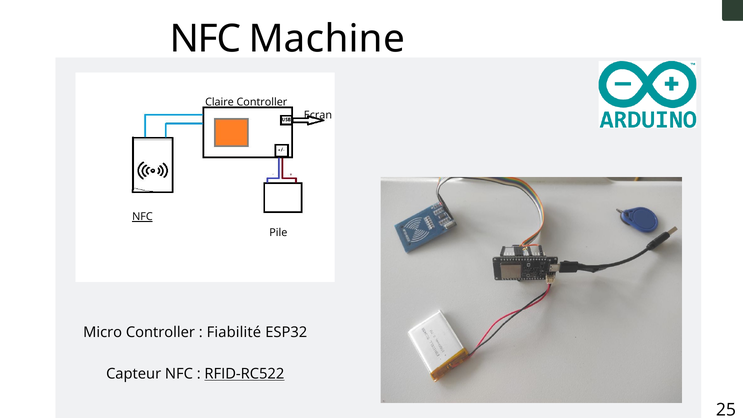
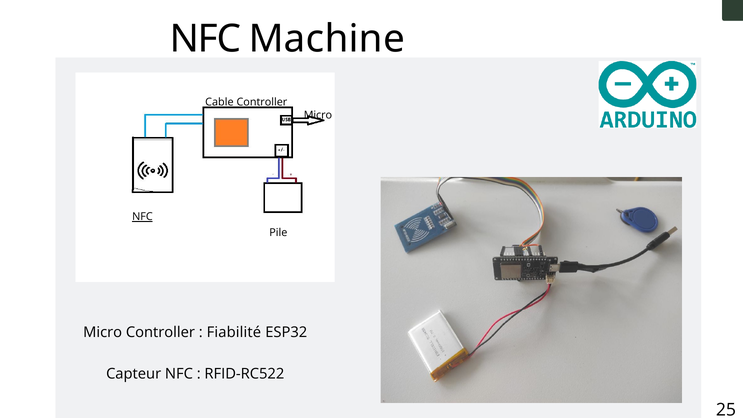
Claire: Claire -> Cable
Ecran at (318, 115): Ecran -> Micro
RFID-RC522 underline: present -> none
